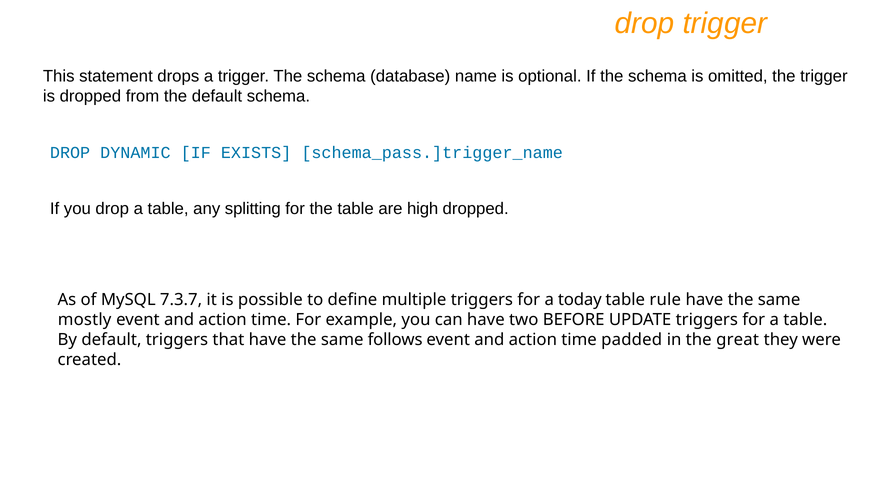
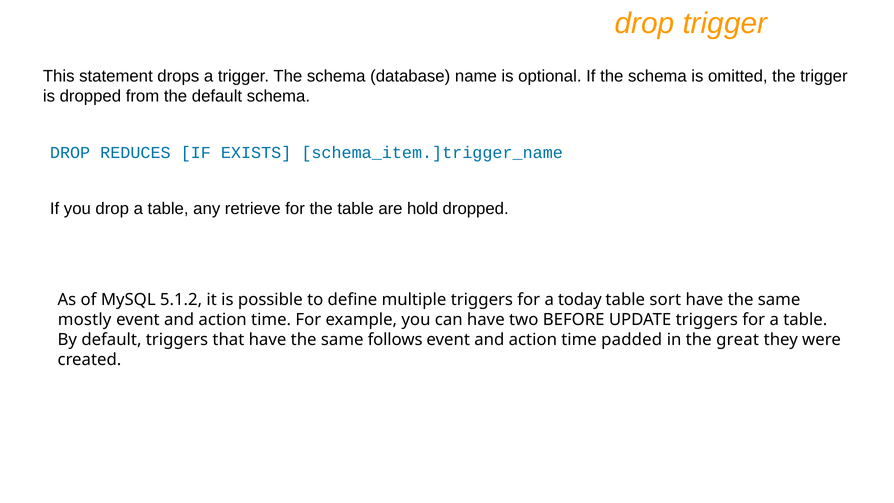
DYNAMIC: DYNAMIC -> REDUCES
schema_pass.]trigger_name: schema_pass.]trigger_name -> schema_item.]trigger_name
splitting: splitting -> retrieve
high: high -> hold
7.3.7: 7.3.7 -> 5.1.2
rule: rule -> sort
